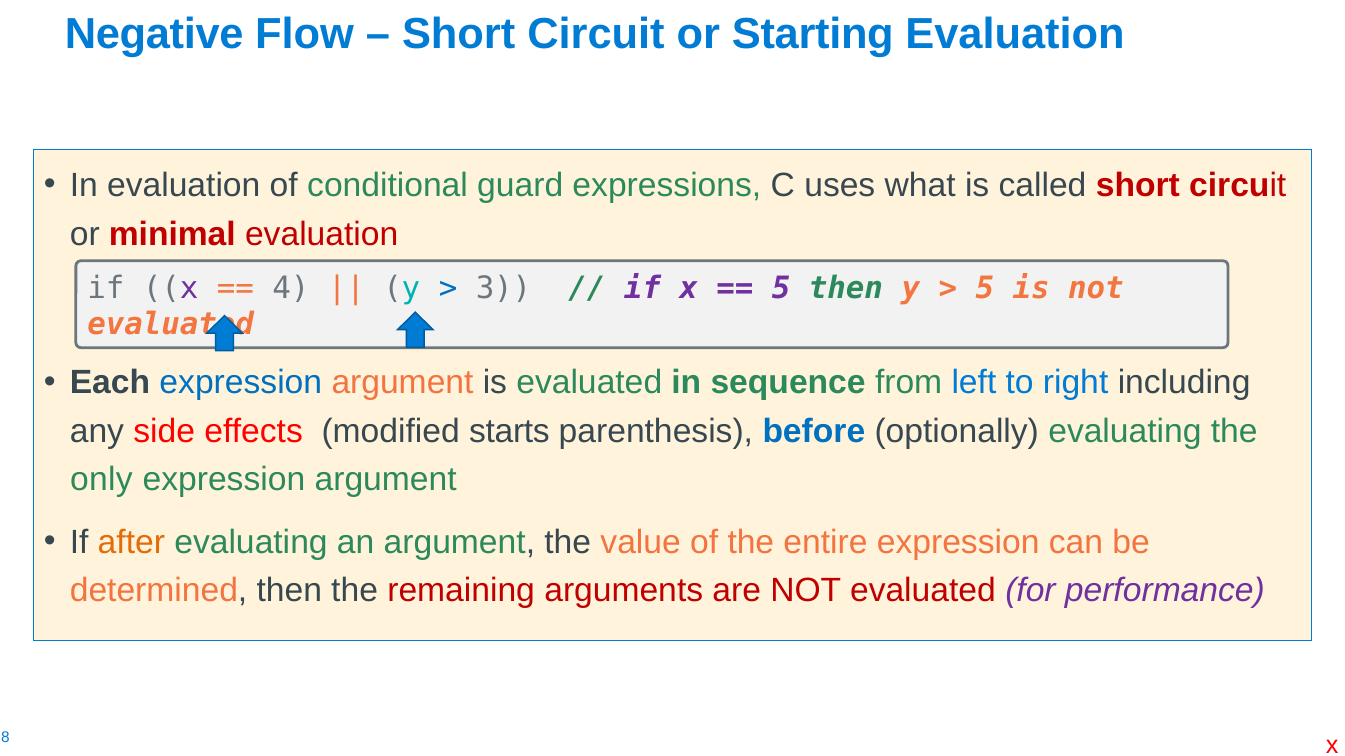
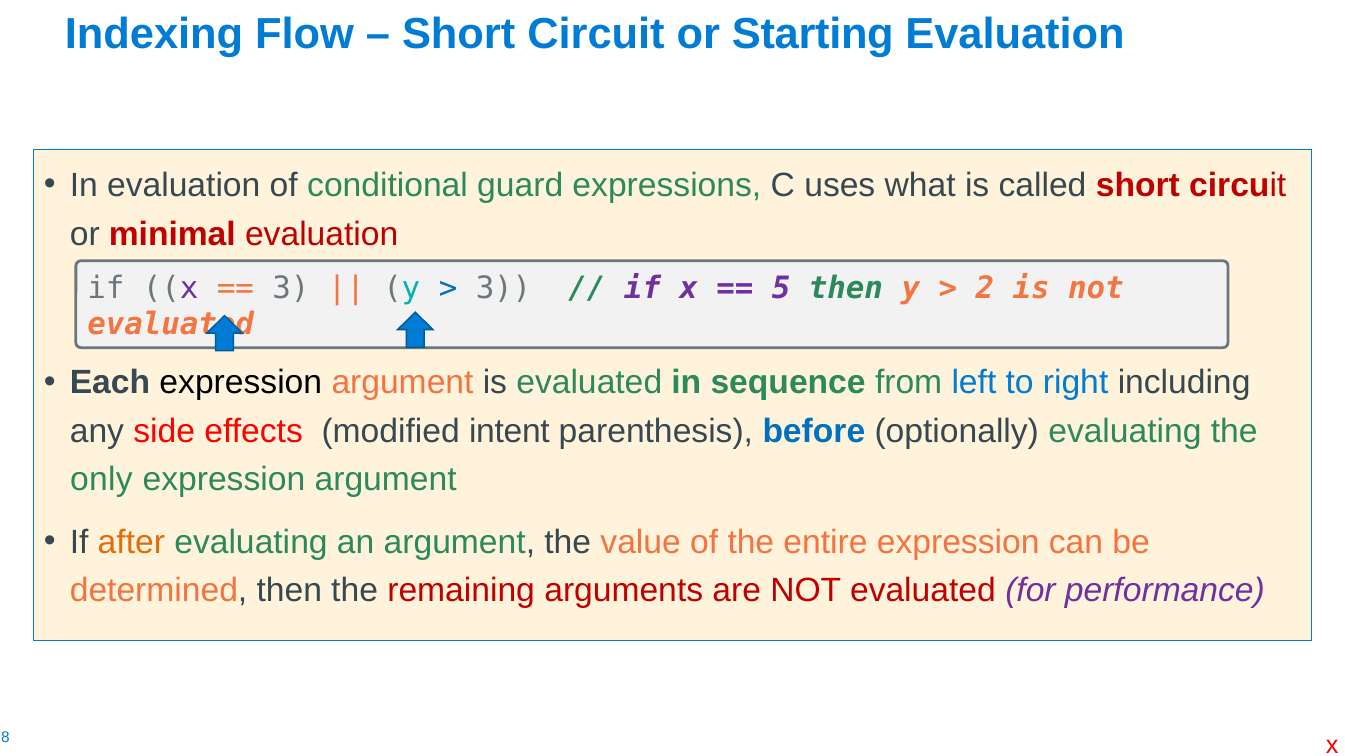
Negative: Negative -> Indexing
4 at (291, 288): 4 -> 3
5 at (985, 288): 5 -> 2
expression at (241, 383) colour: blue -> black
starts: starts -> intent
